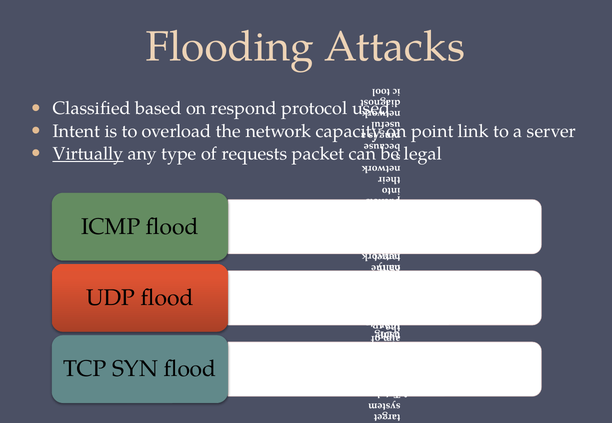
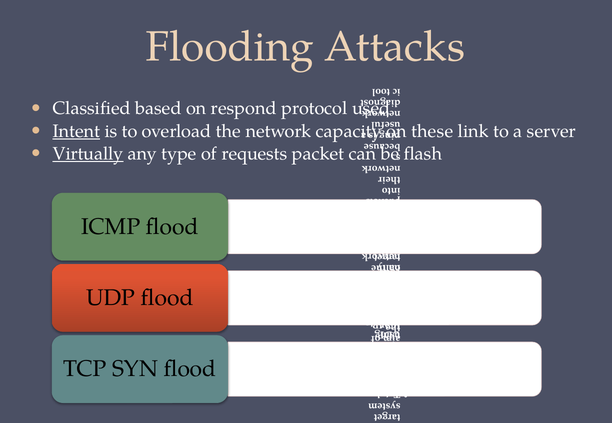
Intent underline: none -> present
point: point -> these
legal: legal -> flash
